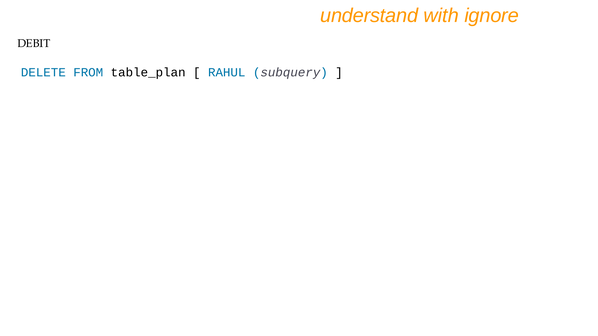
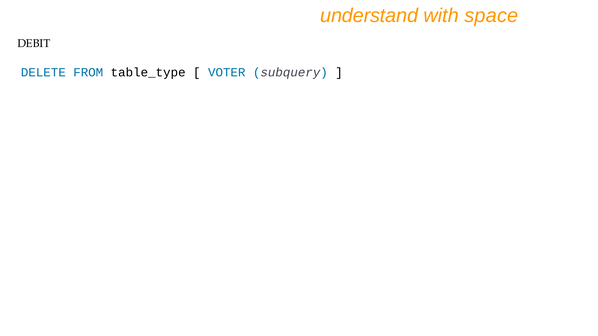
ignore: ignore -> space
table_plan: table_plan -> table_type
RAHUL: RAHUL -> VOTER
